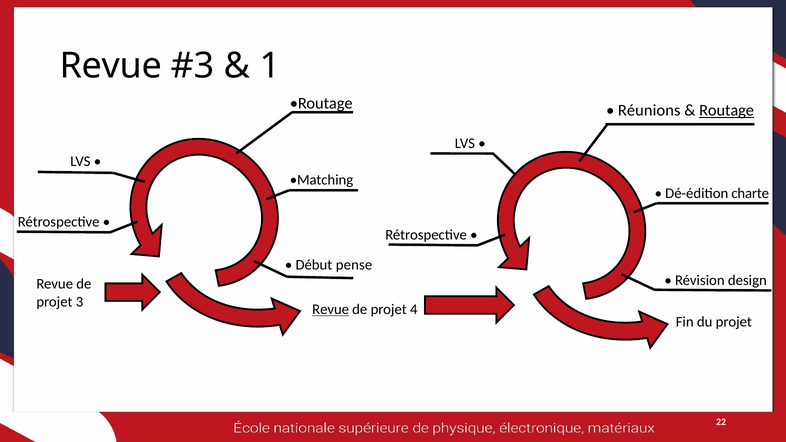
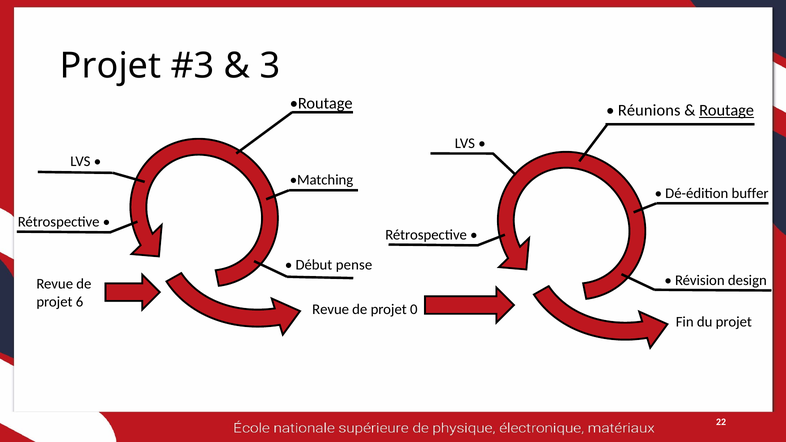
Revue at (111, 66): Revue -> Projet
1: 1 -> 3
charte: charte -> buffer
3: 3 -> 6
Revue at (331, 309) underline: present -> none
4: 4 -> 0
